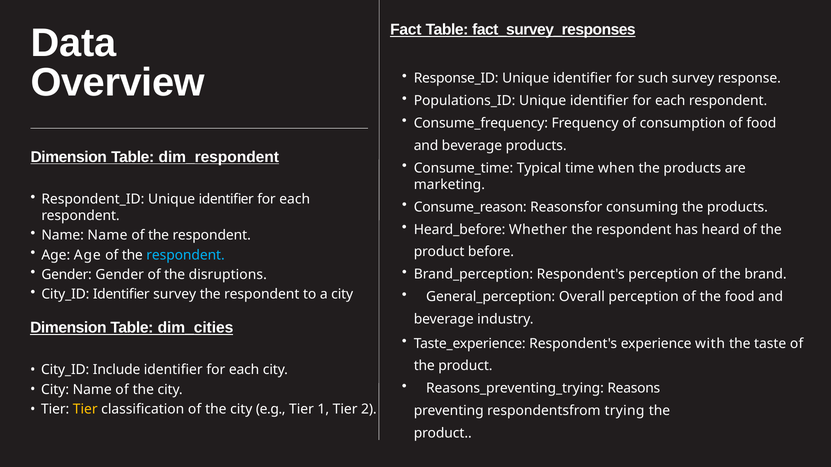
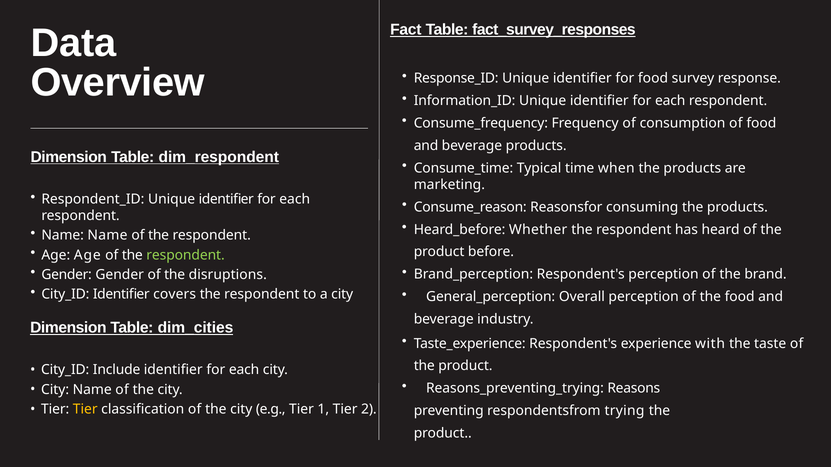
for such: such -> food
Populations_ID: Populations_ID -> Information_ID
respondent at (186, 255) colour: light blue -> light green
Identifier survey: survey -> covers
